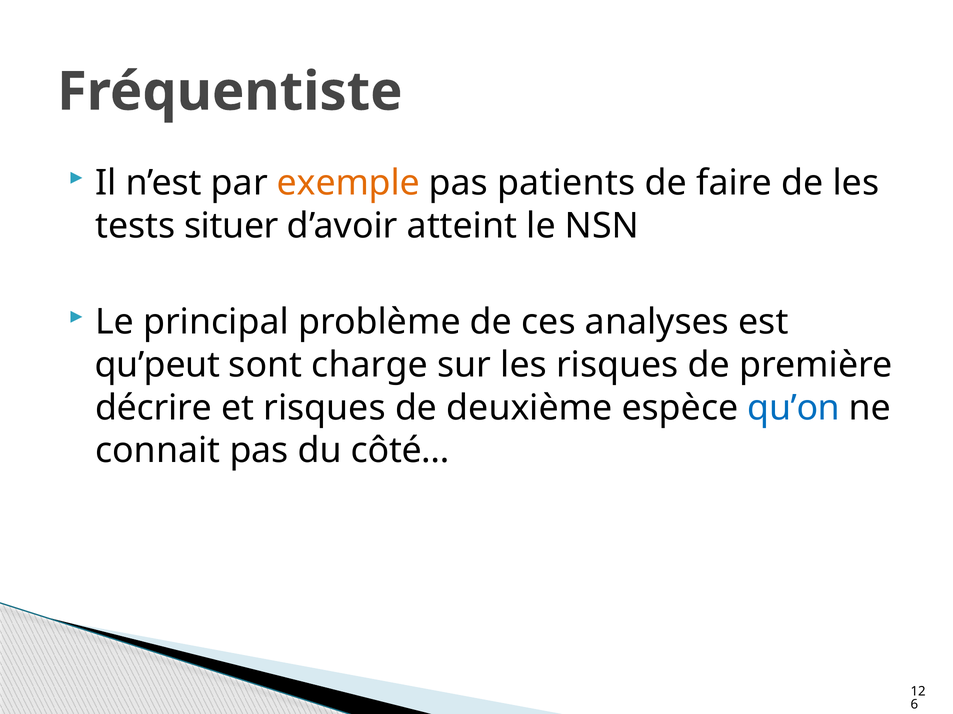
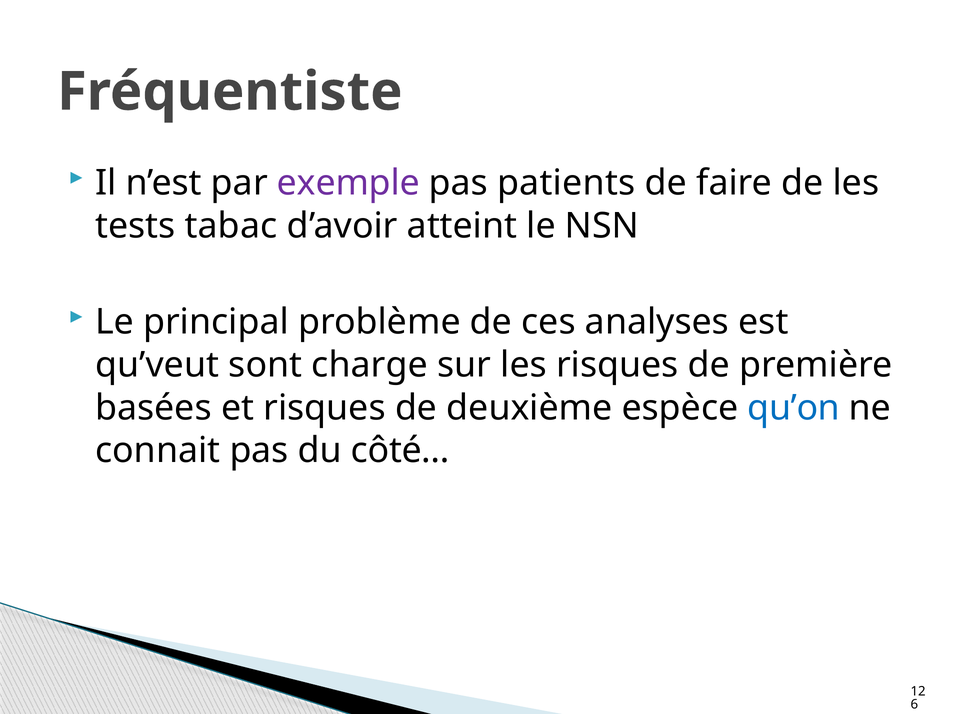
exemple colour: orange -> purple
situer: situer -> tabac
qu’peut: qu’peut -> qu’veut
décrire: décrire -> basées
